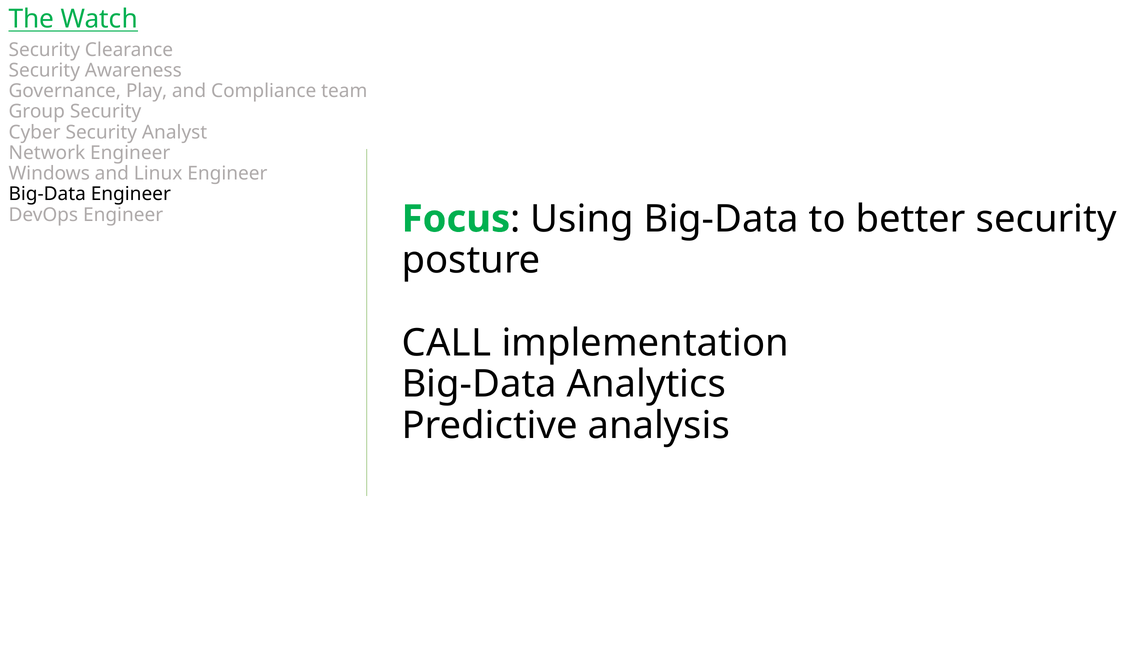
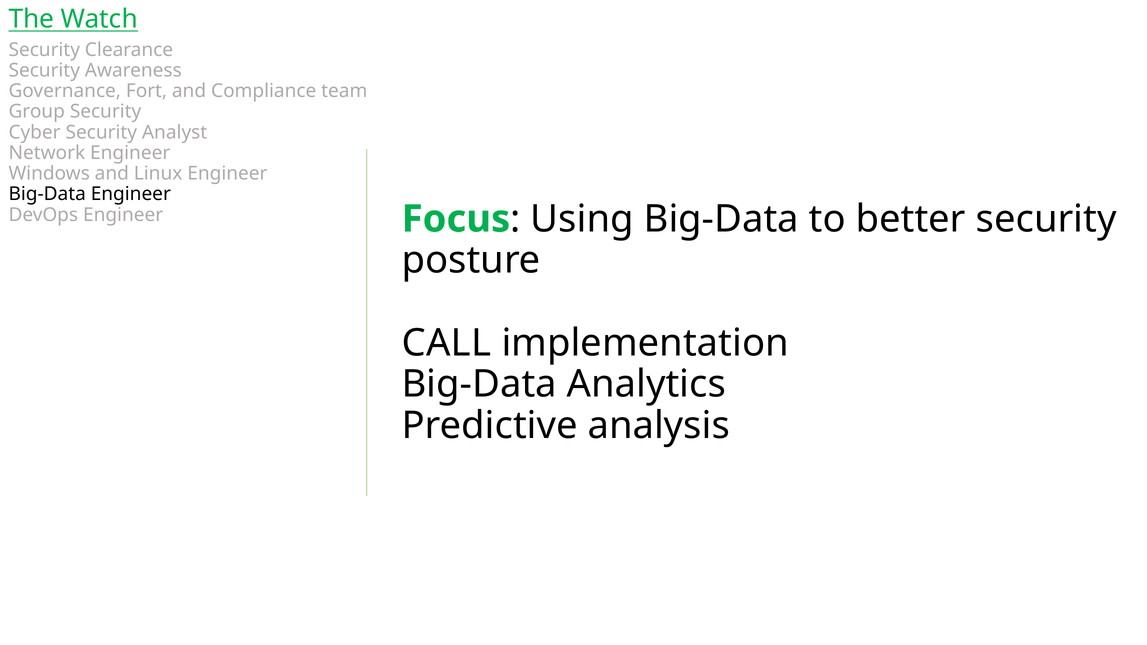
Play: Play -> Fort
